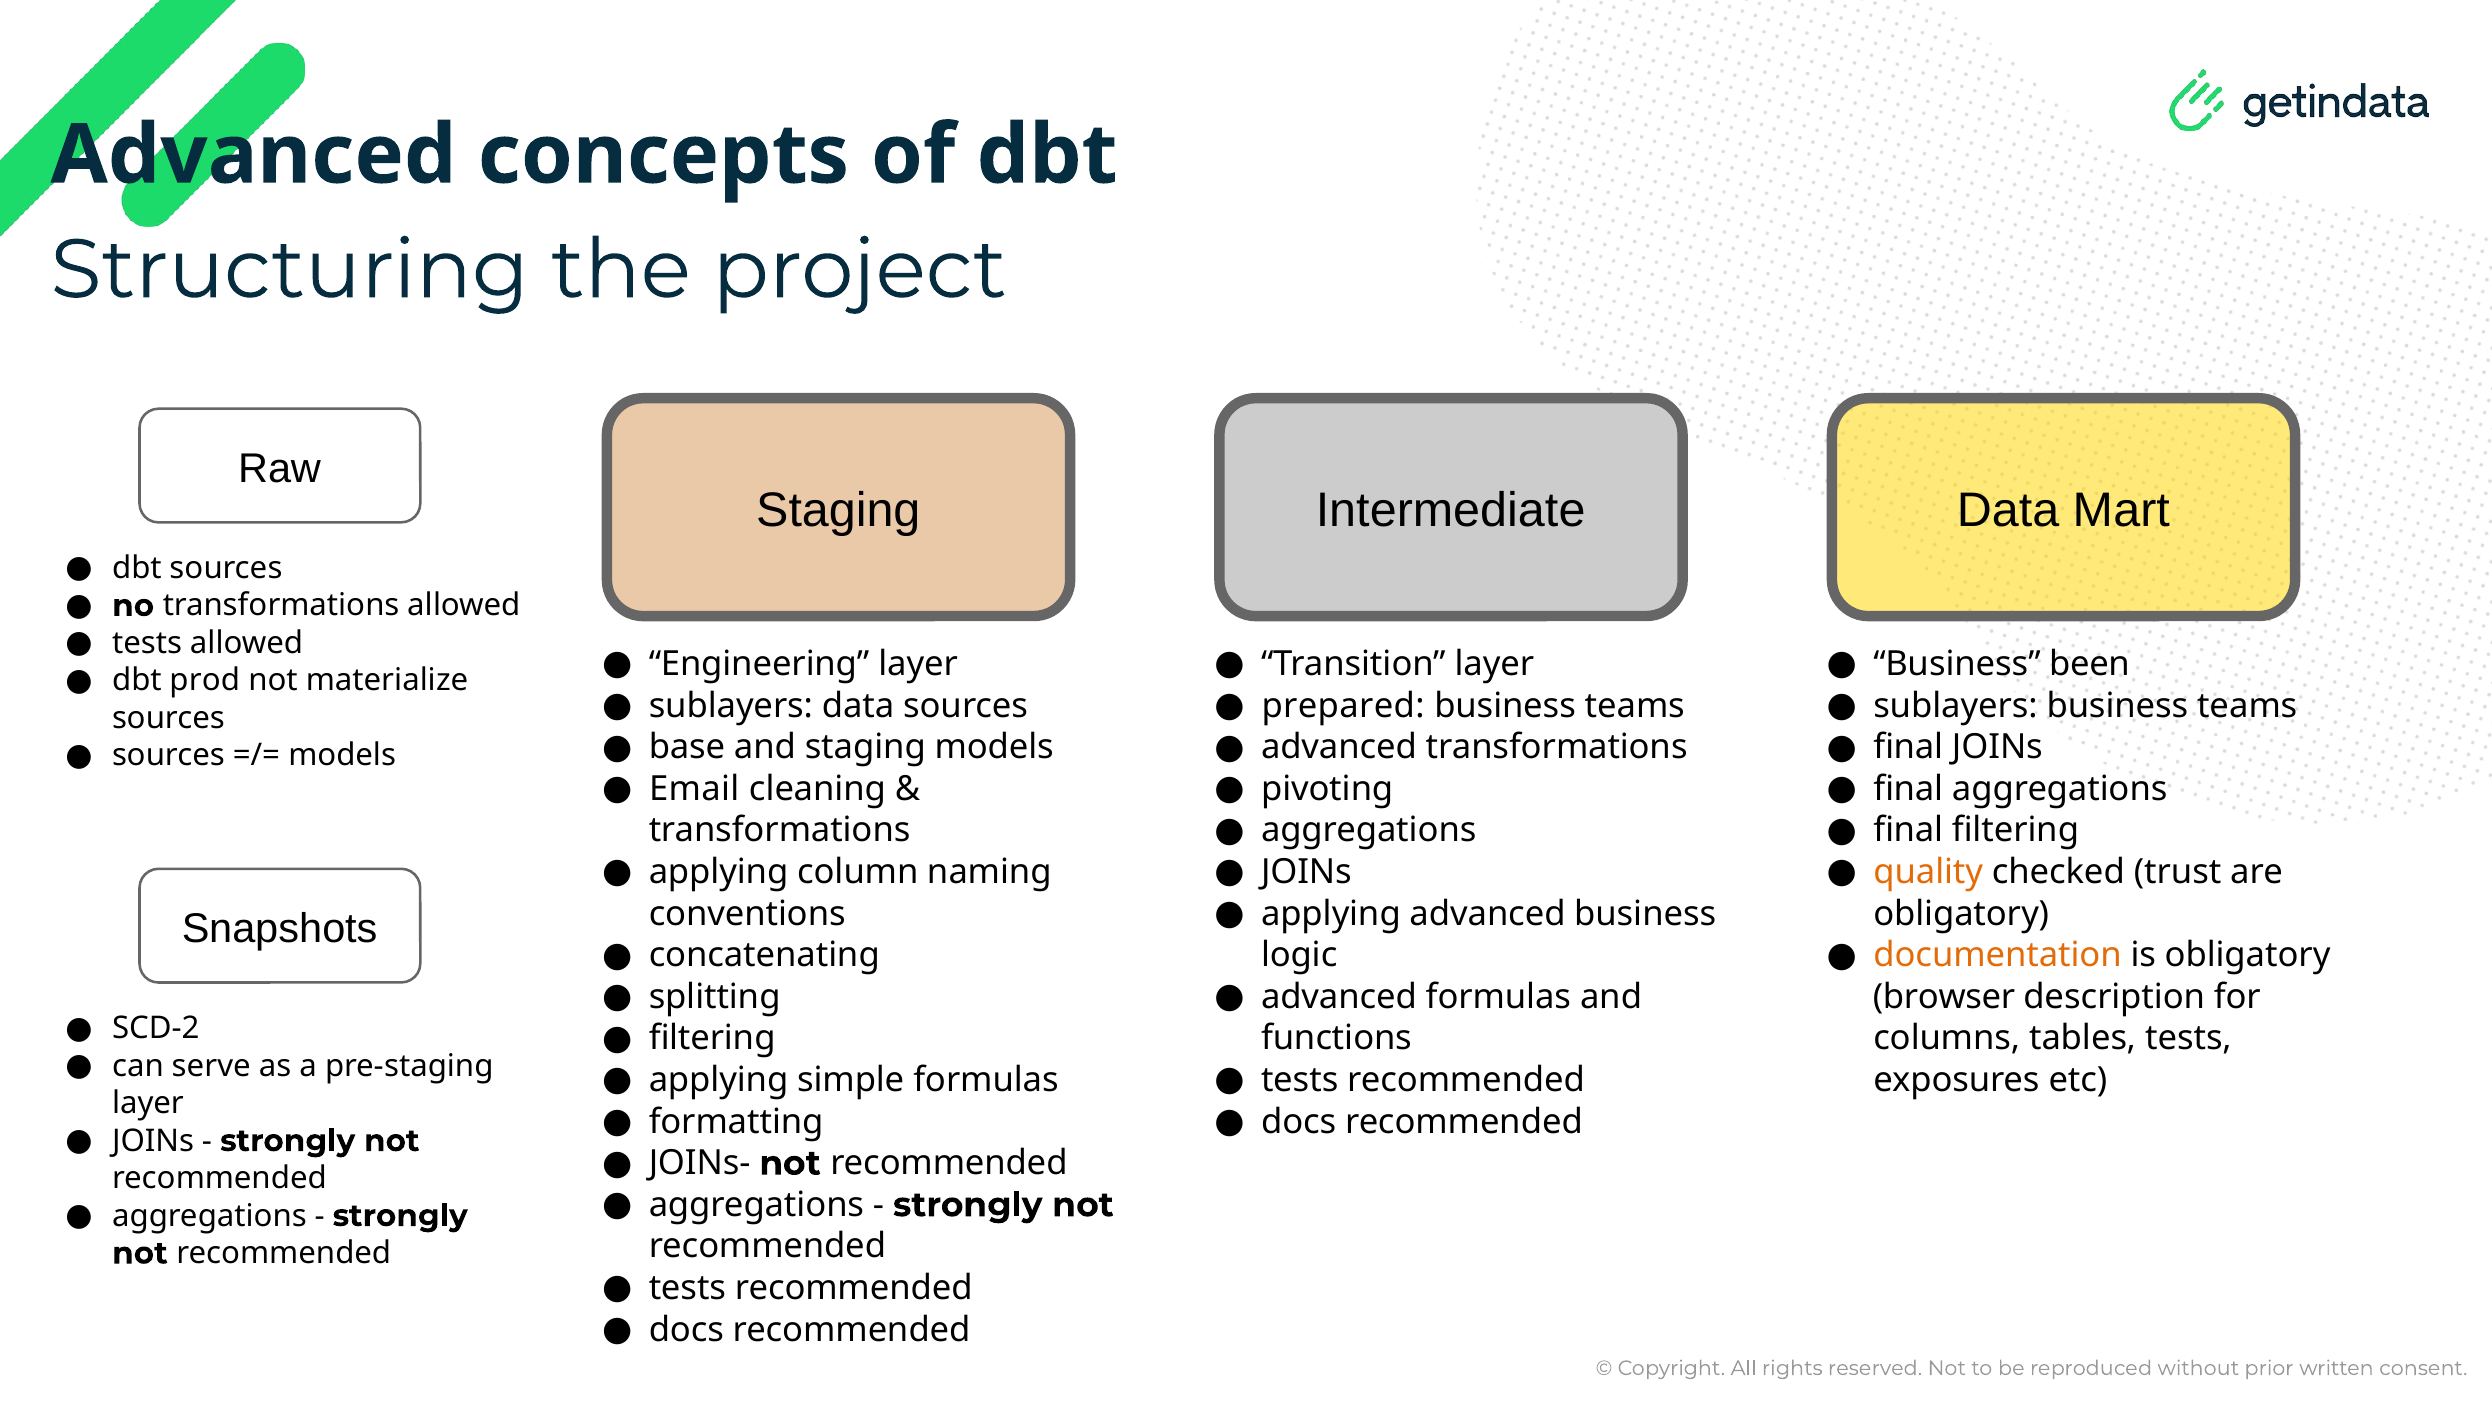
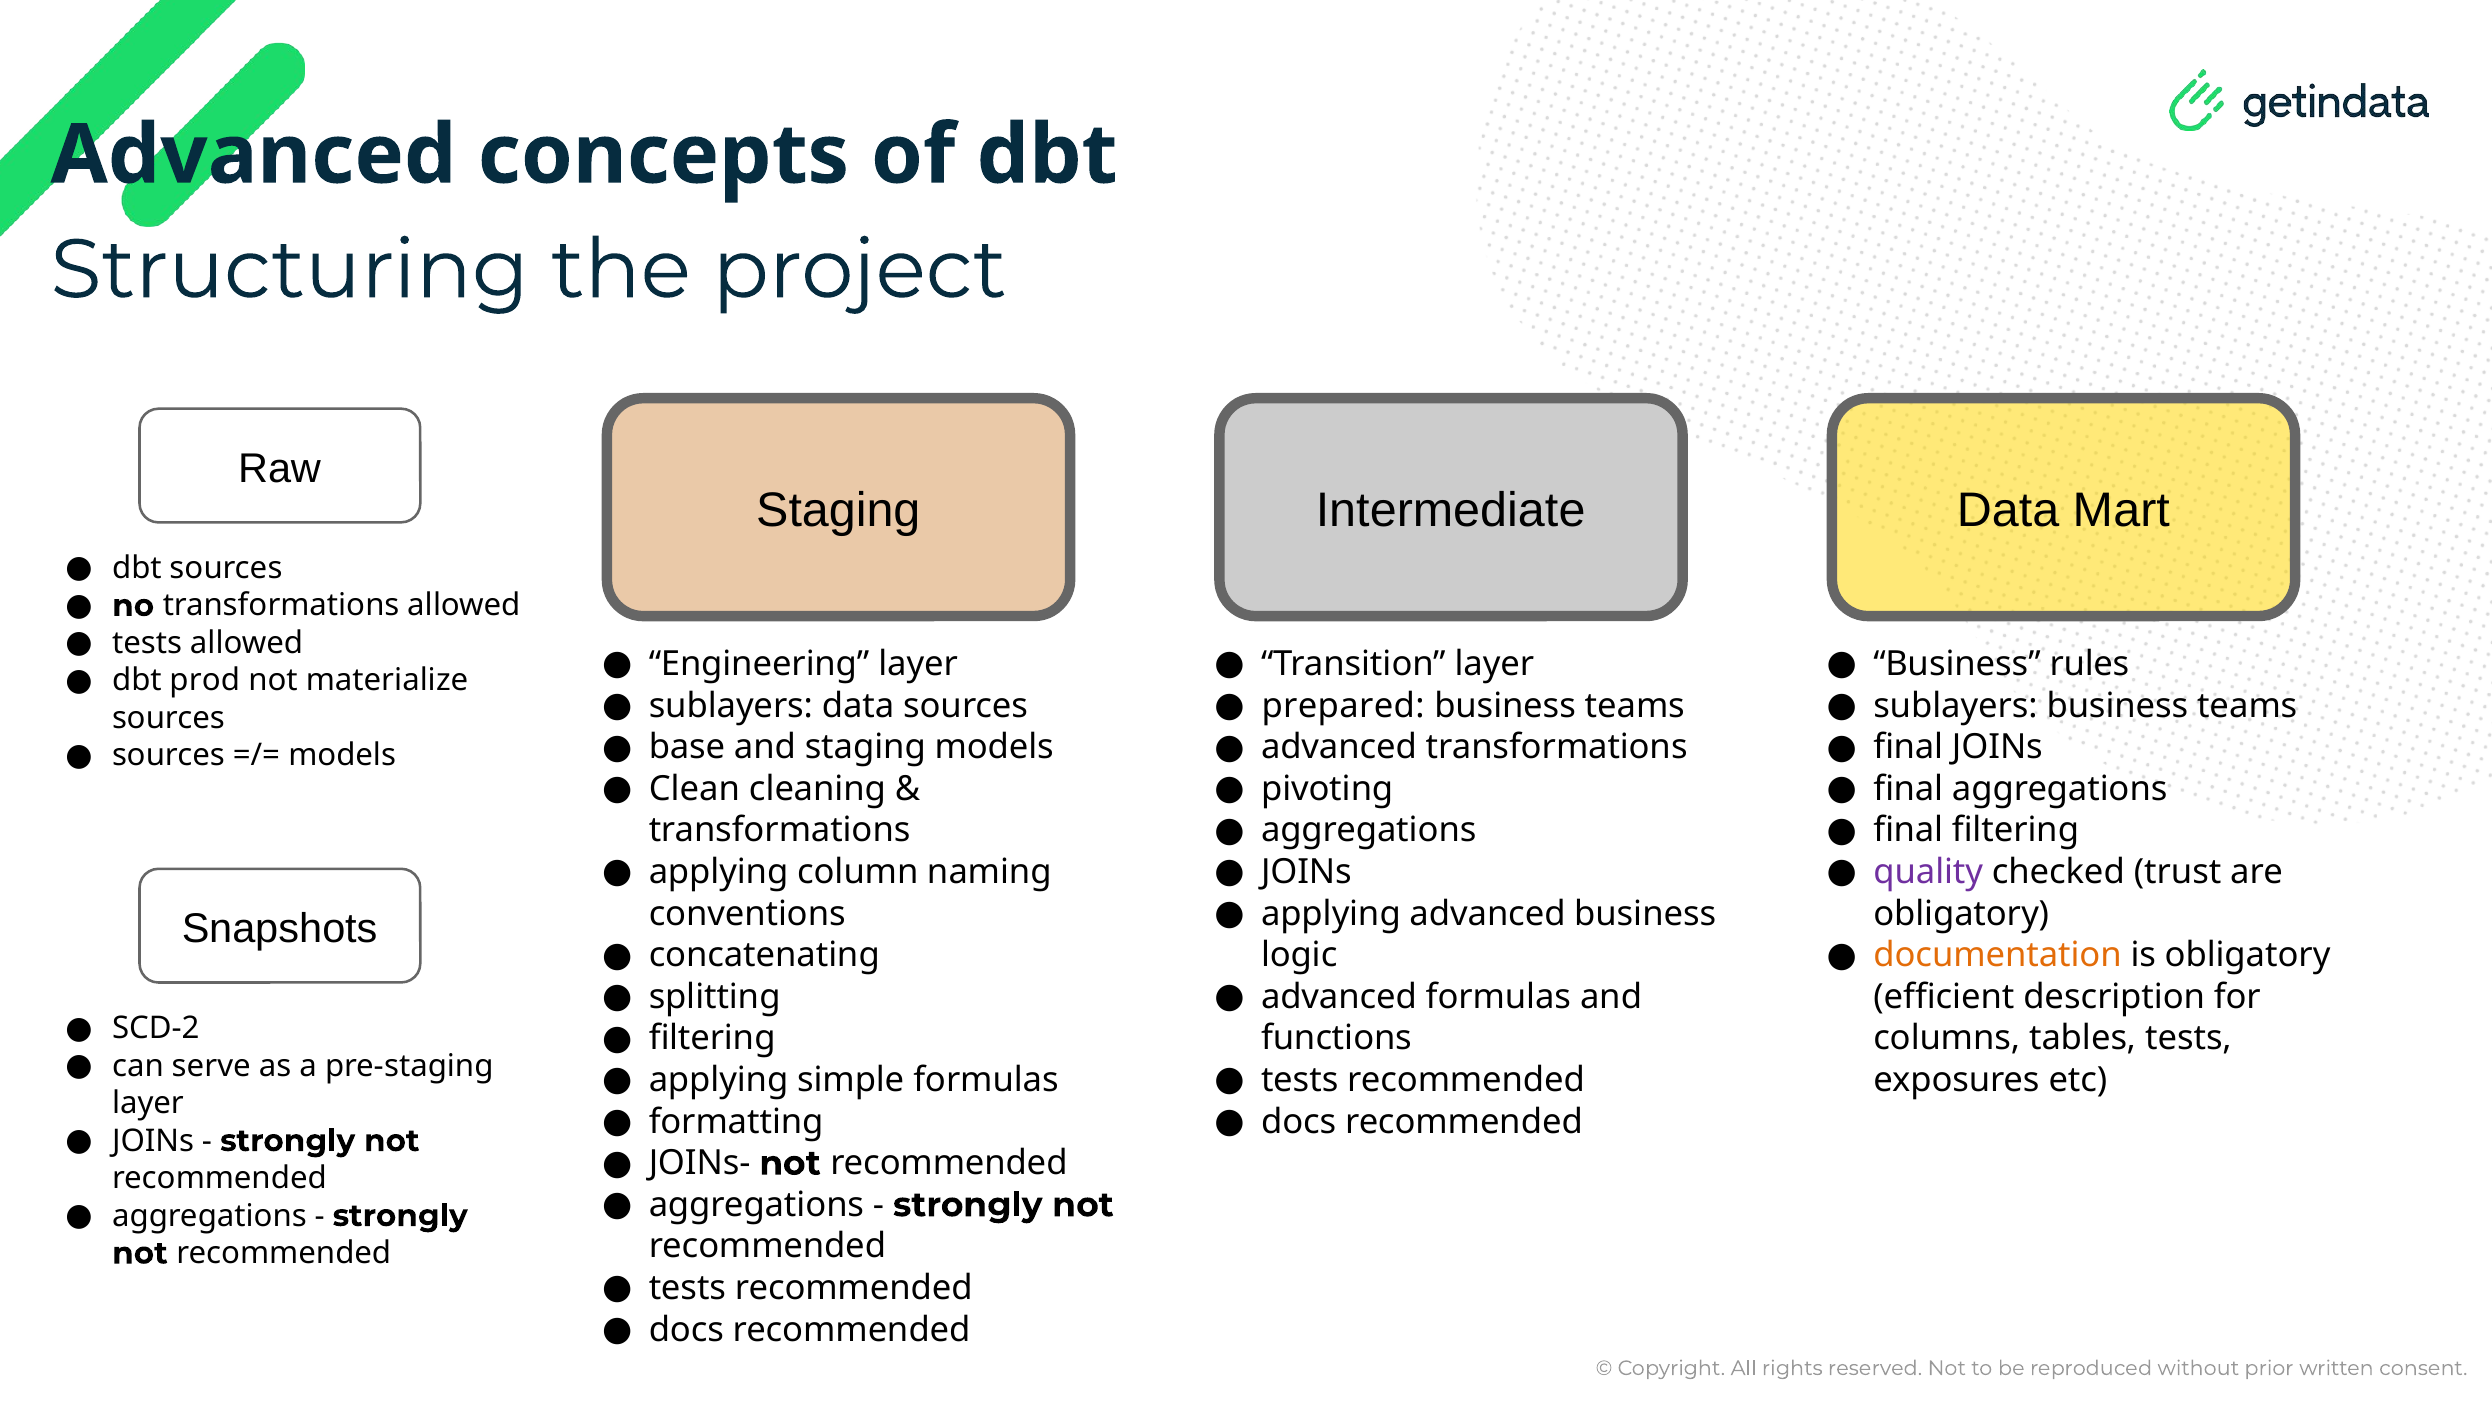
been: been -> rules
Email: Email -> Clean
quality colour: orange -> purple
browser: browser -> efficient
